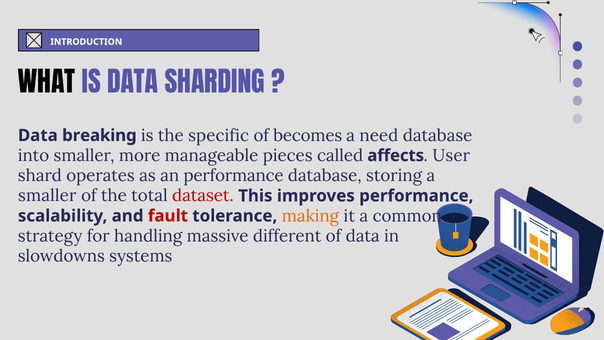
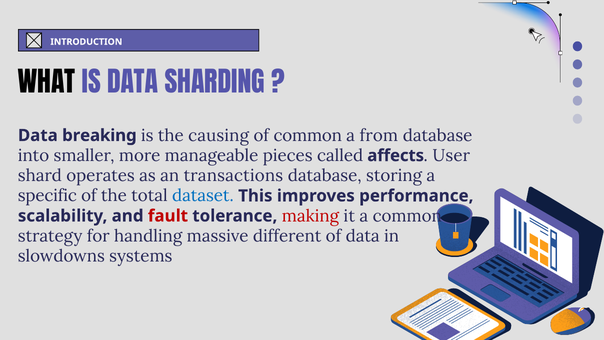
specific: specific -> causing
of becomes: becomes -> common
need: need -> from
an performance: performance -> transactions
smaller at (47, 196): smaller -> specific
dataset colour: red -> blue
making colour: orange -> red
